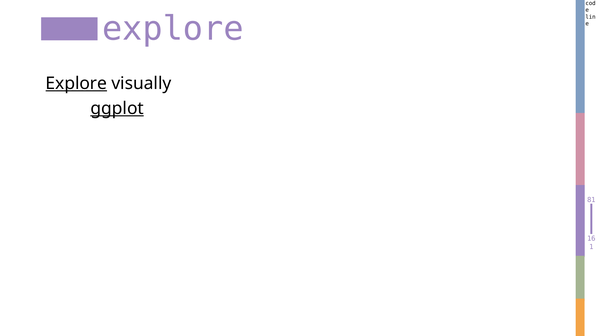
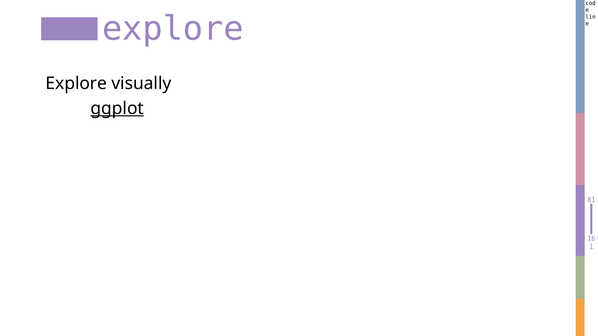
Explore at (76, 83) underline: present -> none
